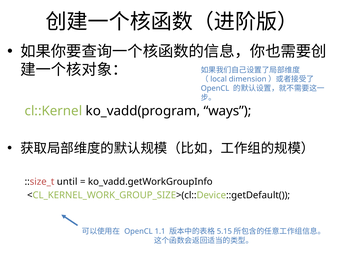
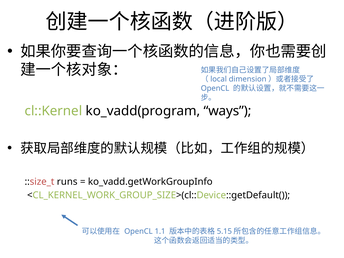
until: until -> runs
